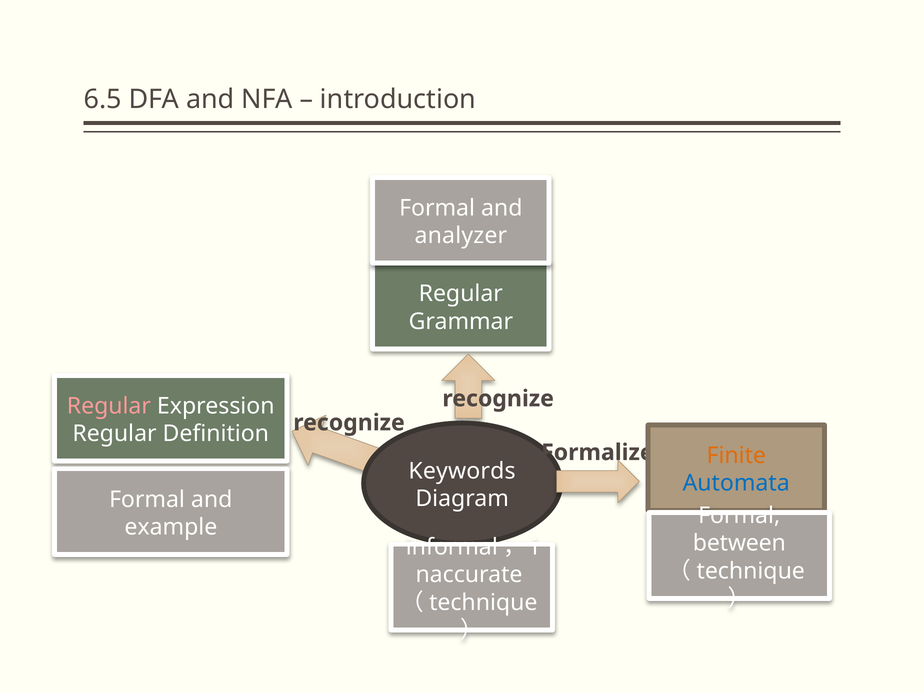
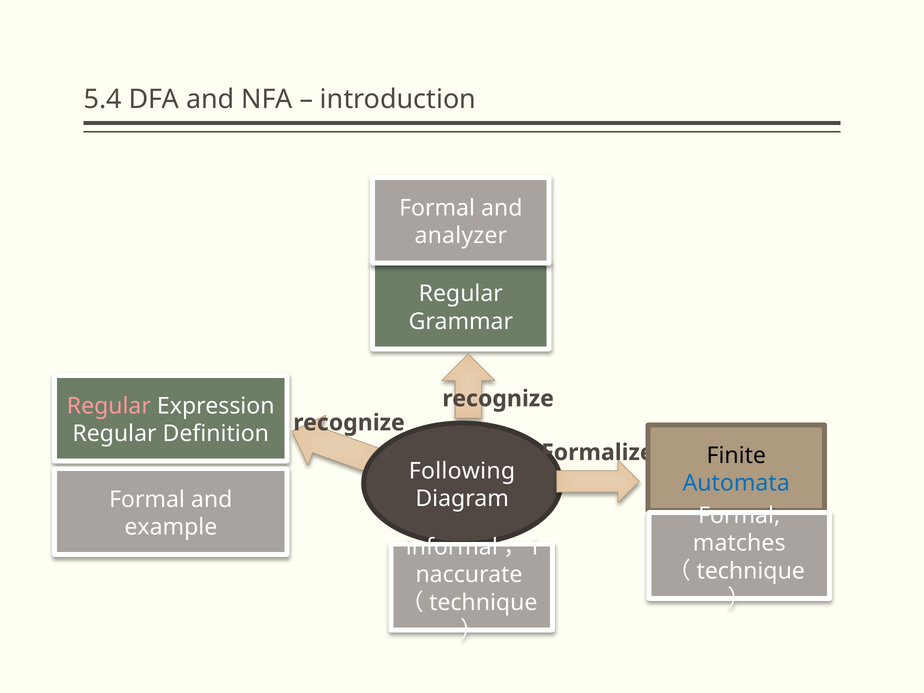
6.5: 6.5 -> 5.4
Finite colour: orange -> black
Keywords: Keywords -> Following
between: between -> matches
